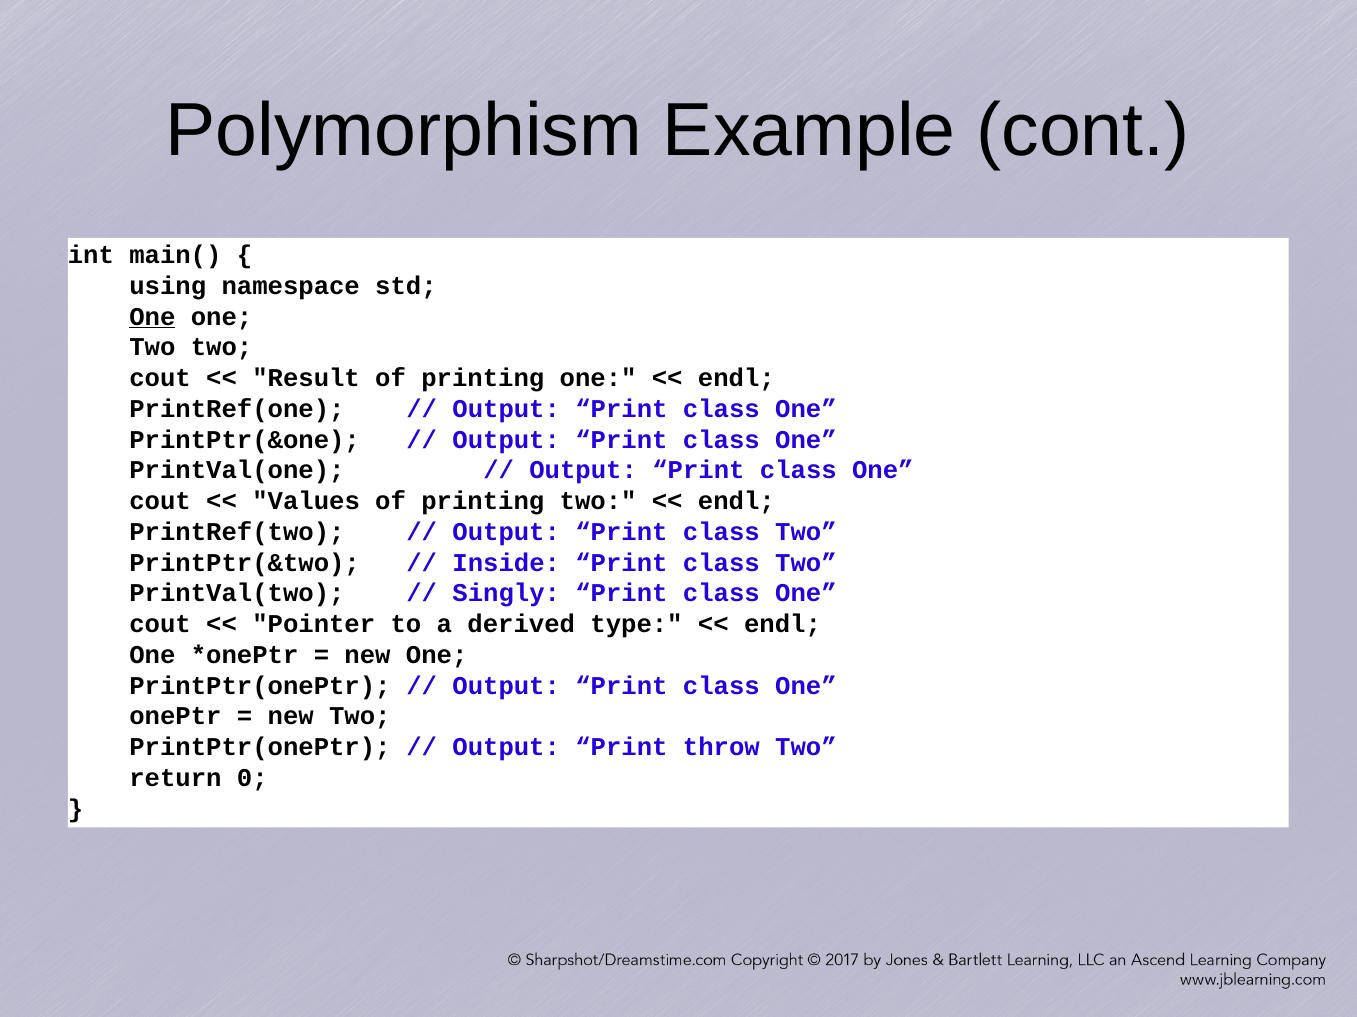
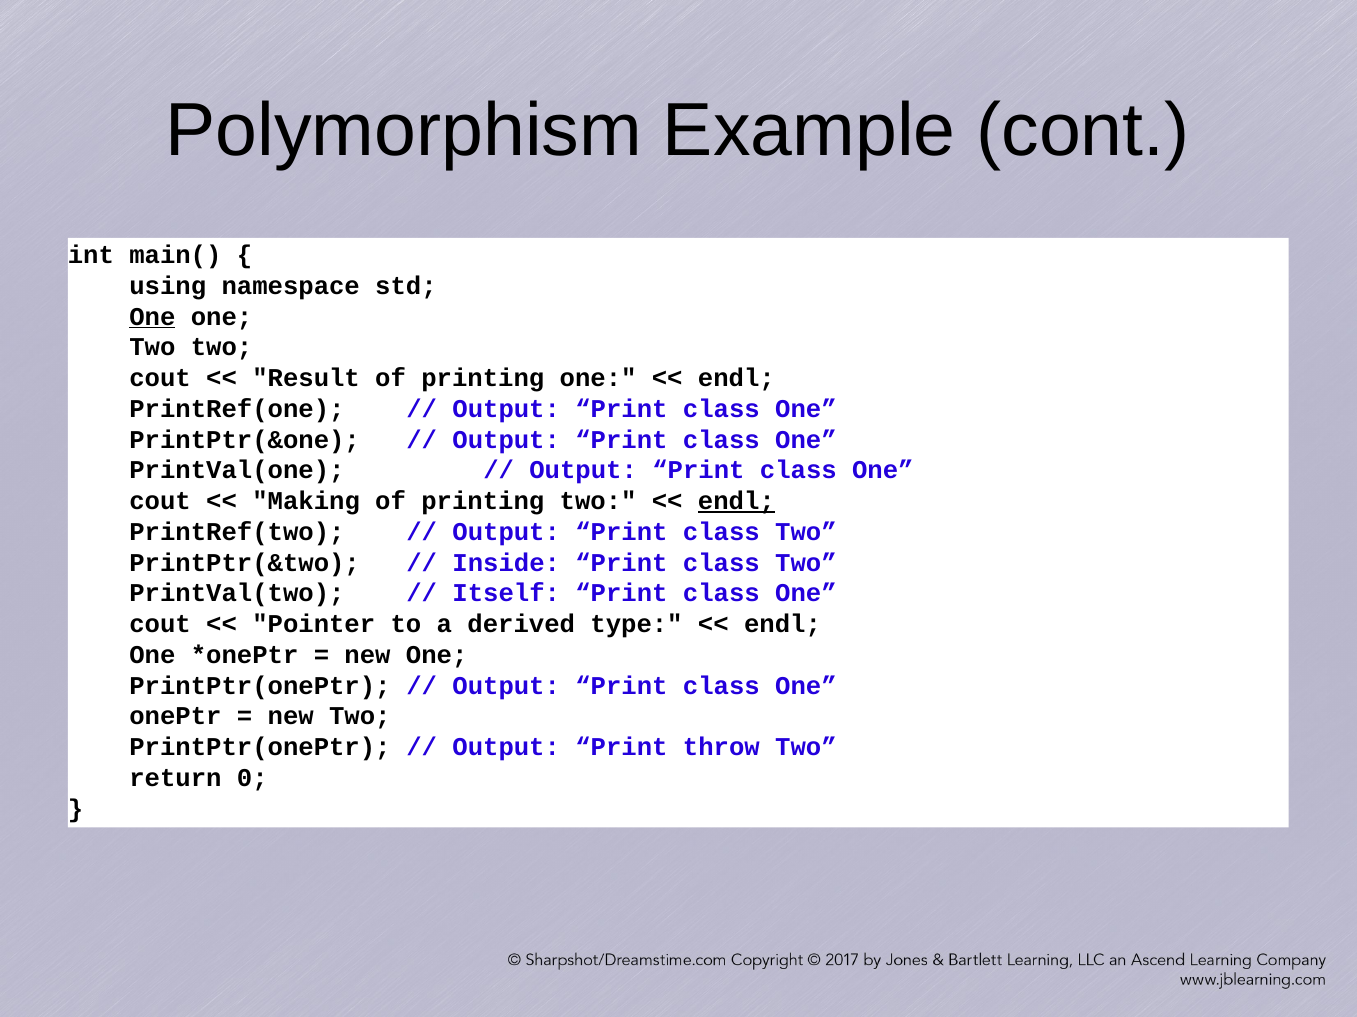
Values: Values -> Making
endl at (736, 501) underline: none -> present
Singly: Singly -> Itself
